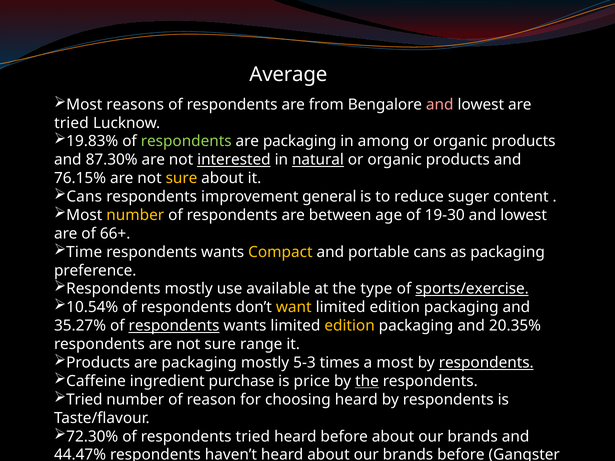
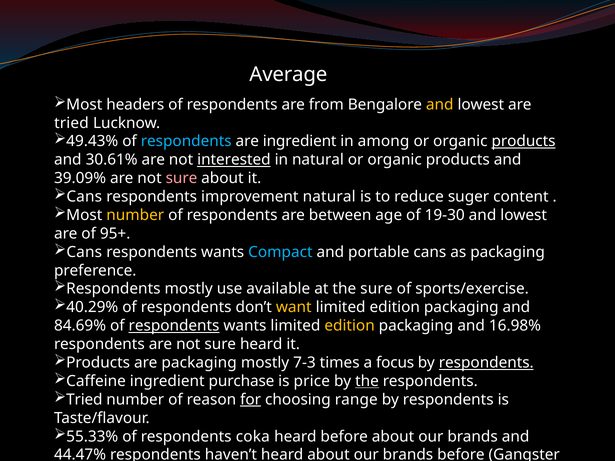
reasons: reasons -> headers
and at (440, 105) colour: pink -> yellow
19.83%: 19.83% -> 49.43%
respondents at (186, 141) colour: light green -> light blue
packaging at (300, 141): packaging -> ingredient
products at (524, 141) underline: none -> present
87.30%: 87.30% -> 30.61%
natural at (318, 160) underline: present -> none
76.15%: 76.15% -> 39.09%
sure at (182, 178) colour: yellow -> pink
improvement general: general -> natural
66+: 66+ -> 95+
Time at (84, 252): Time -> Cans
Compact colour: yellow -> light blue
the type: type -> sure
sports/exercise underline: present -> none
10.54%: 10.54% -> 40.29%
35.27%: 35.27% -> 84.69%
20.35%: 20.35% -> 16.98%
sure range: range -> heard
5-3: 5-3 -> 7-3
a most: most -> focus
for underline: none -> present
choosing heard: heard -> range
72.30%: 72.30% -> 55.33%
respondents tried: tried -> coka
